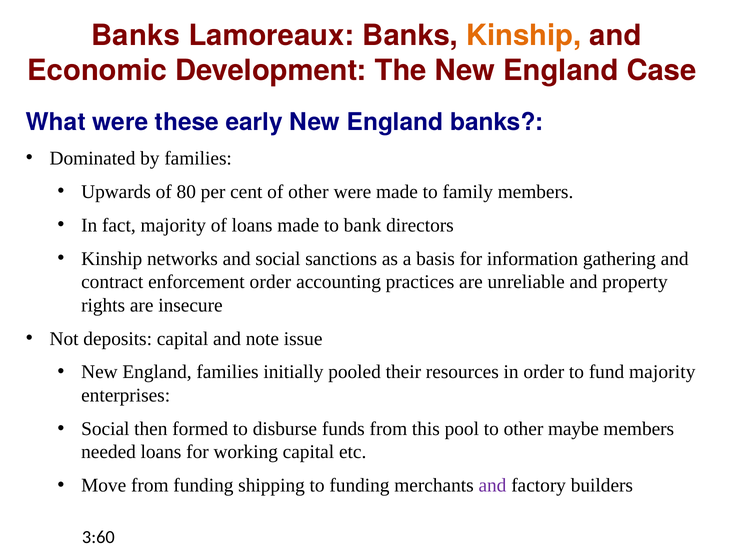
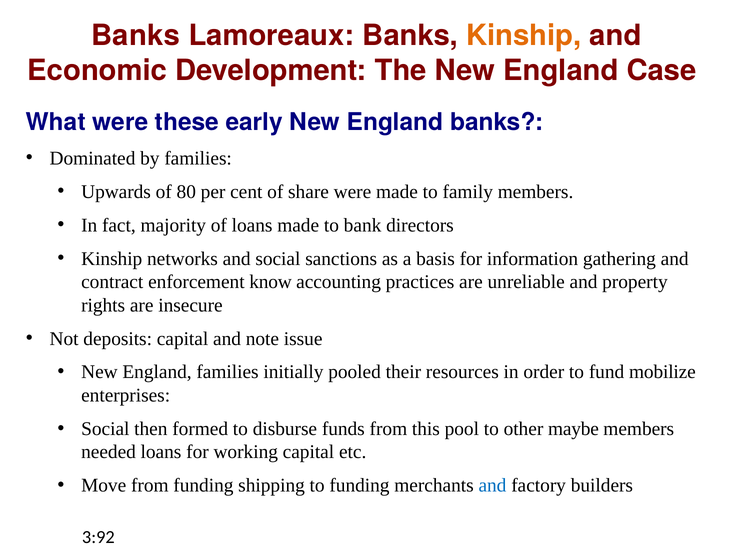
of other: other -> share
enforcement order: order -> know
fund majority: majority -> mobilize
and at (492, 485) colour: purple -> blue
3:60: 3:60 -> 3:92
